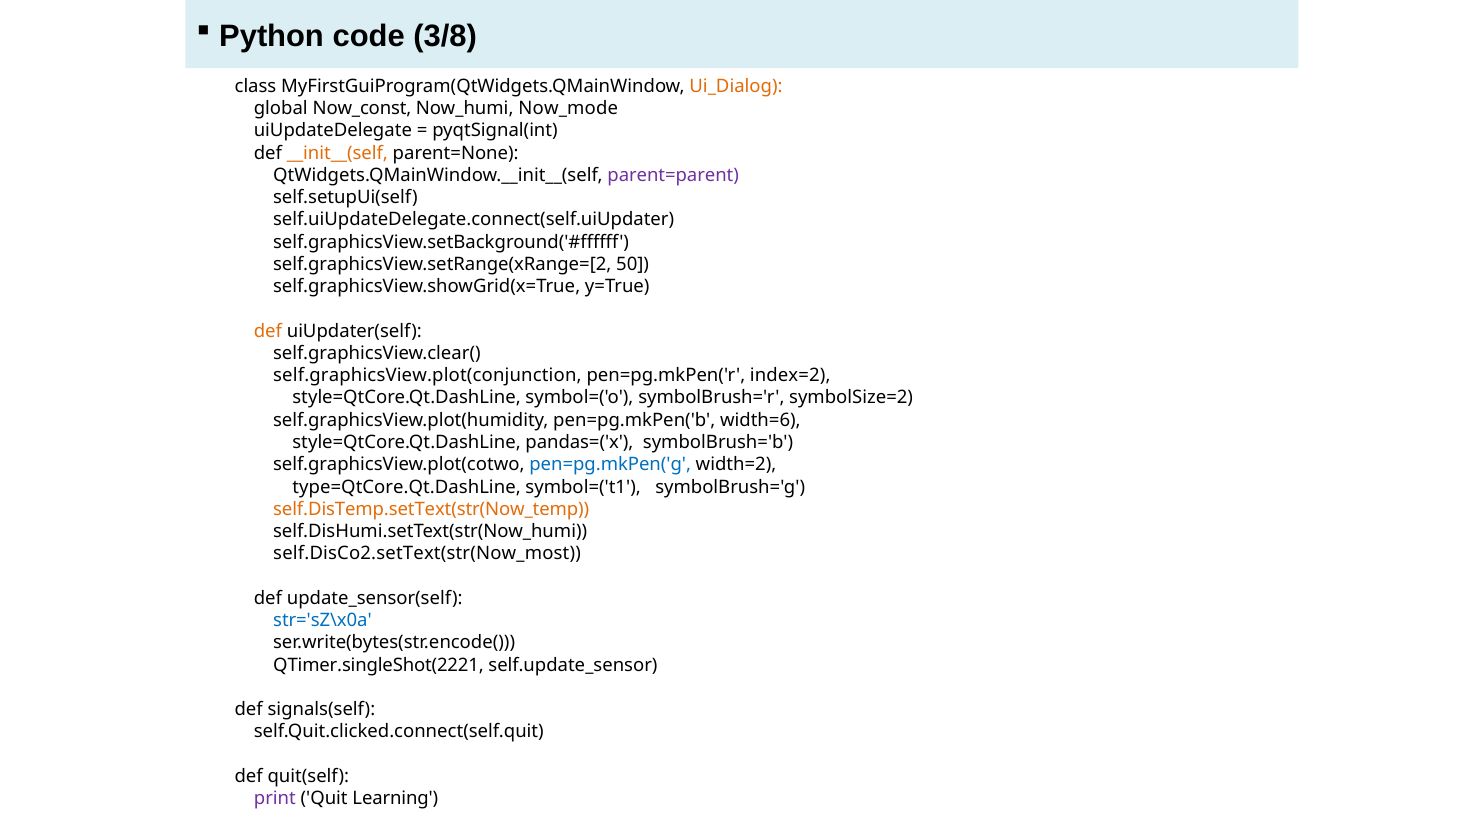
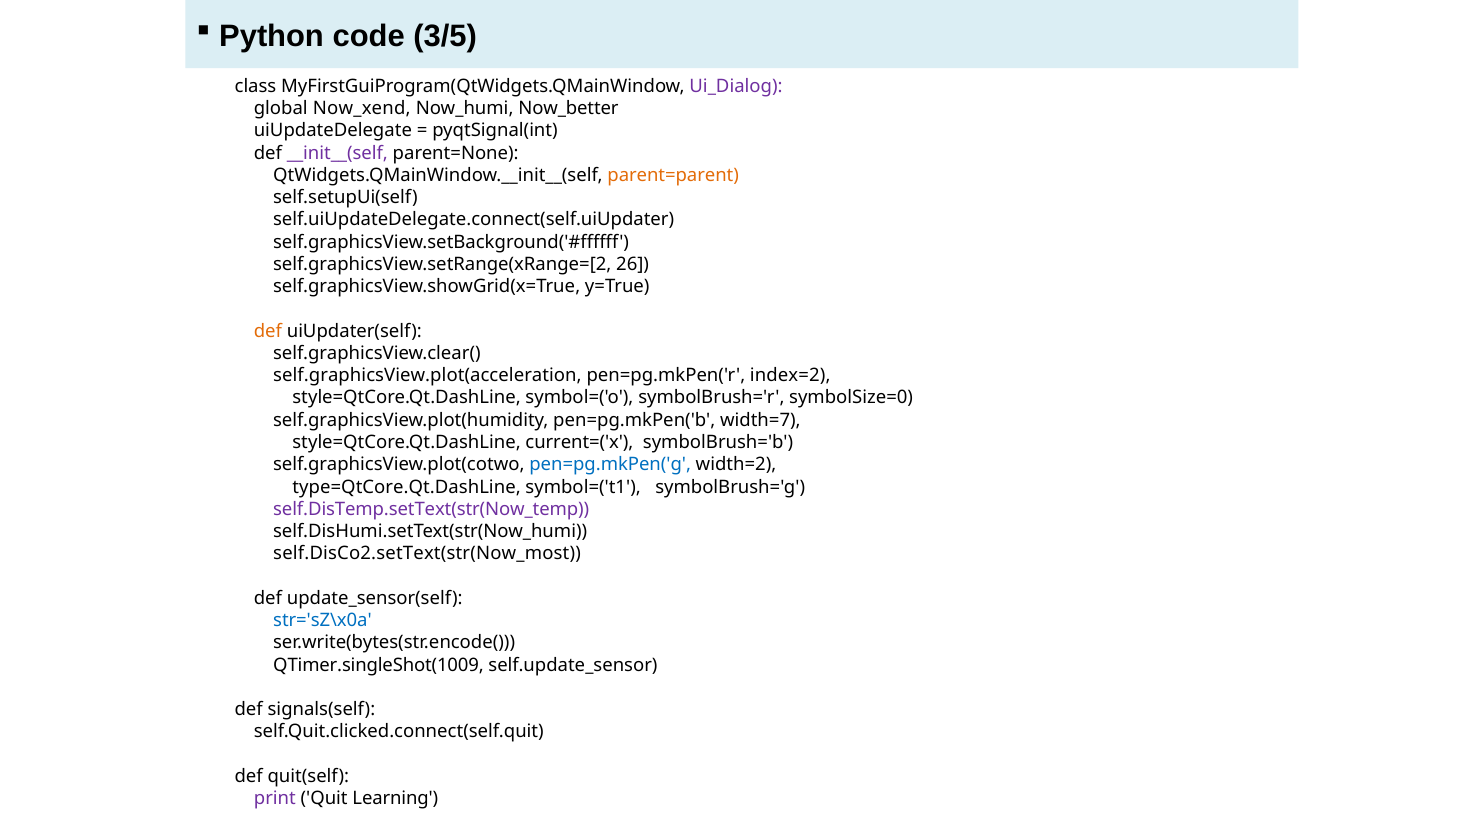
3/8: 3/8 -> 3/5
Ui_Dialog colour: orange -> purple
Now_const: Now_const -> Now_xend
Now_mode: Now_mode -> Now_better
__init__(self colour: orange -> purple
parent=parent colour: purple -> orange
50: 50 -> 26
self.graphicsView.plot(conjunction: self.graphicsView.plot(conjunction -> self.graphicsView.plot(acceleration
symbolSize=2: symbolSize=2 -> symbolSize=0
width=6: width=6 -> width=7
pandas=('x: pandas=('x -> current=('x
self.DisTemp.setText(str(Now_temp colour: orange -> purple
QTimer.singleShot(2221: QTimer.singleShot(2221 -> QTimer.singleShot(1009
